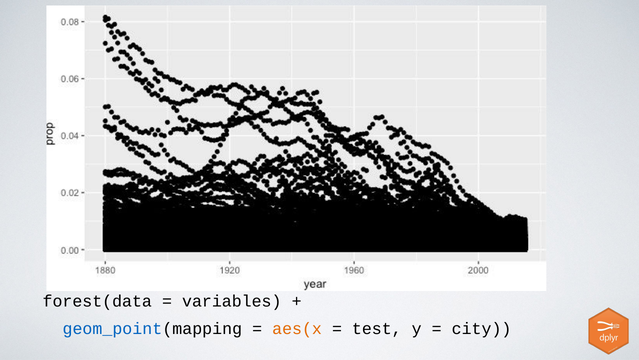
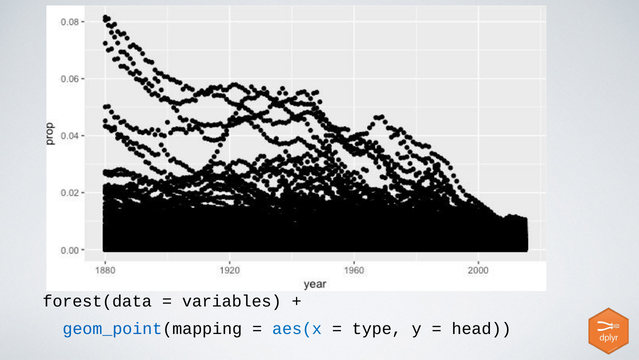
aes(x colour: orange -> blue
test: test -> type
city: city -> head
